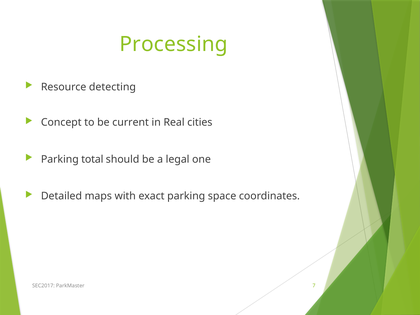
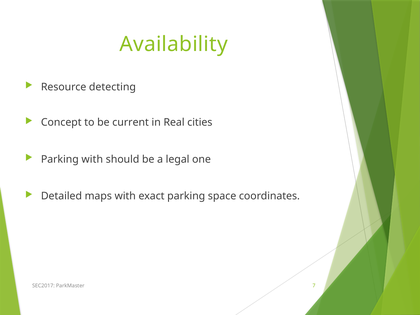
Processing: Processing -> Availability
Parking total: total -> with
